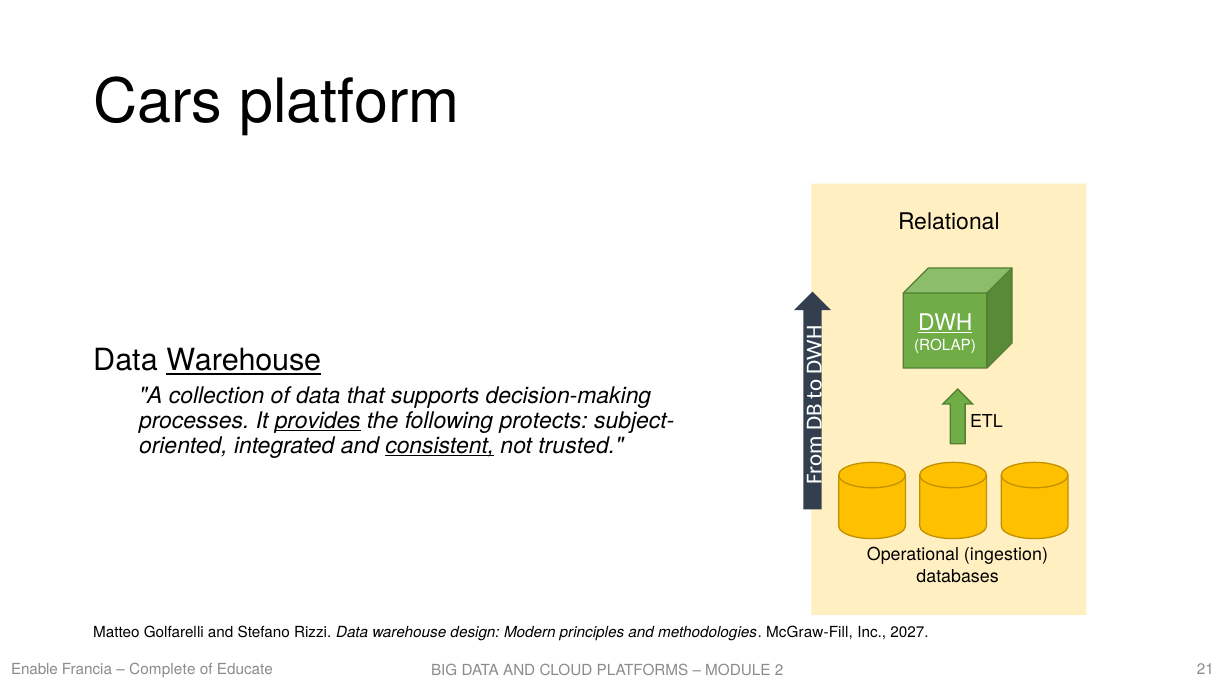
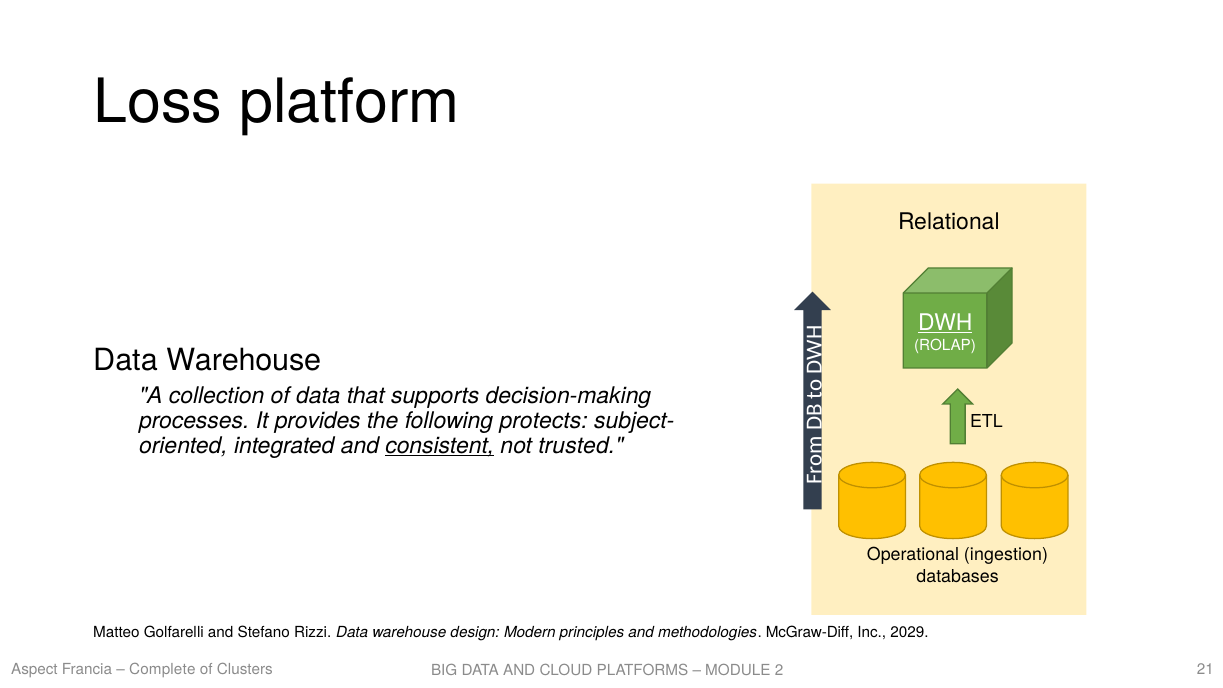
Cars: Cars -> Loss
Warehouse at (244, 361) underline: present -> none
provides underline: present -> none
McGraw-Fill: McGraw-Fill -> McGraw-Diff
2027: 2027 -> 2029
Enable: Enable -> Aspect
Educate: Educate -> Clusters
